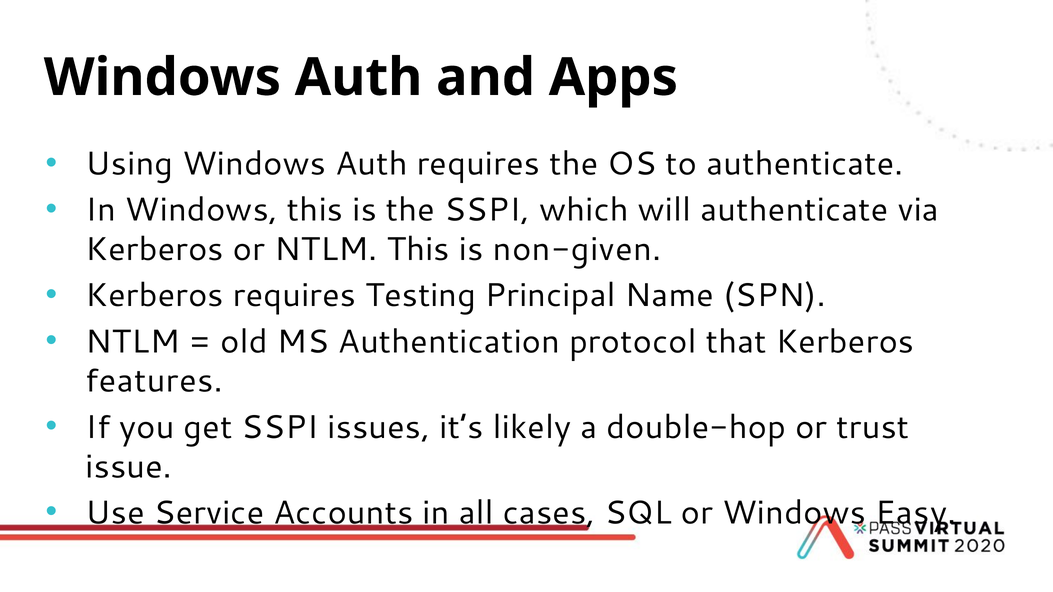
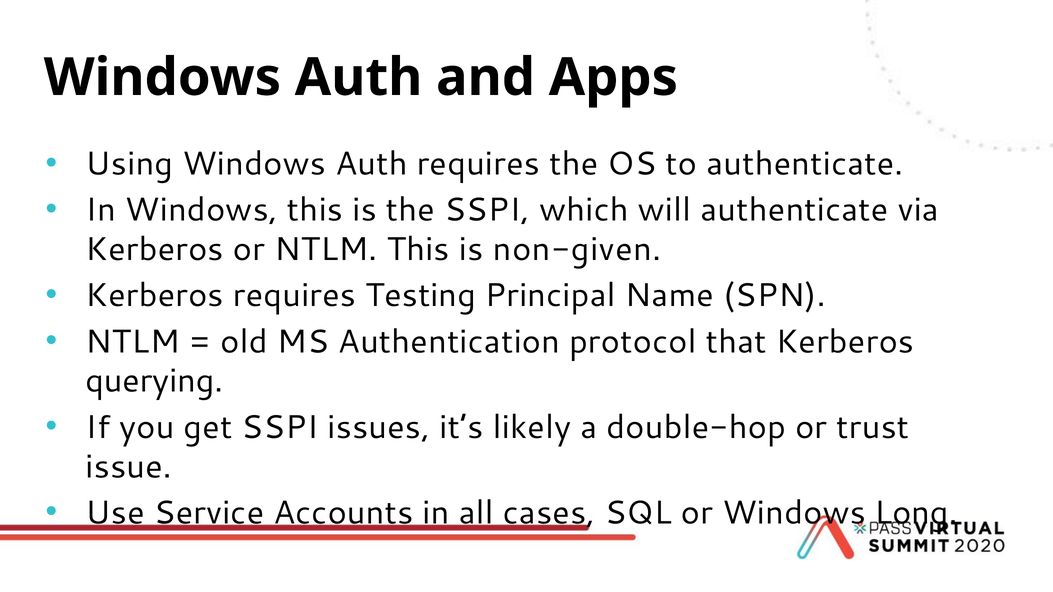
features: features -> querying
Easy: Easy -> Long
